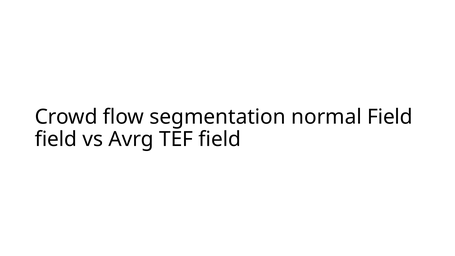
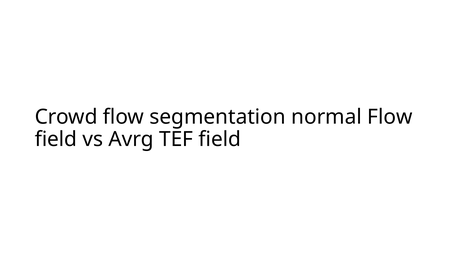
normal Field: Field -> Flow
